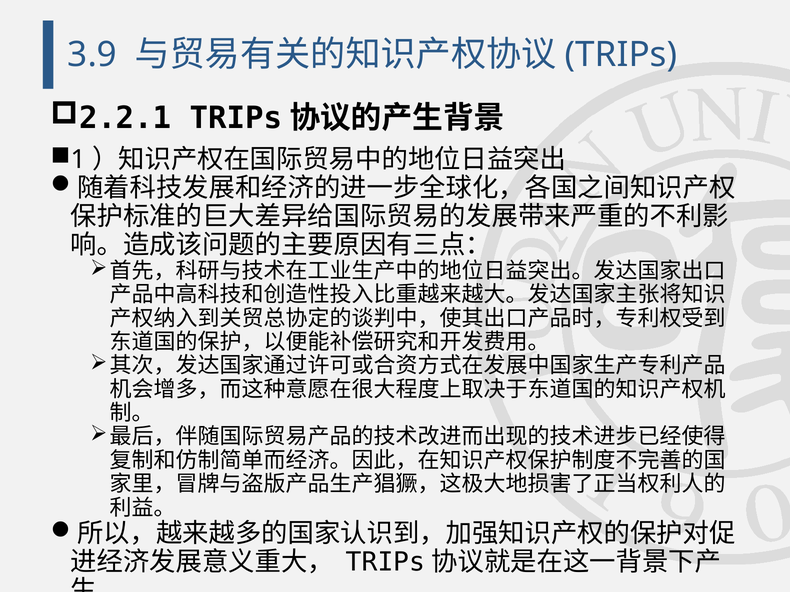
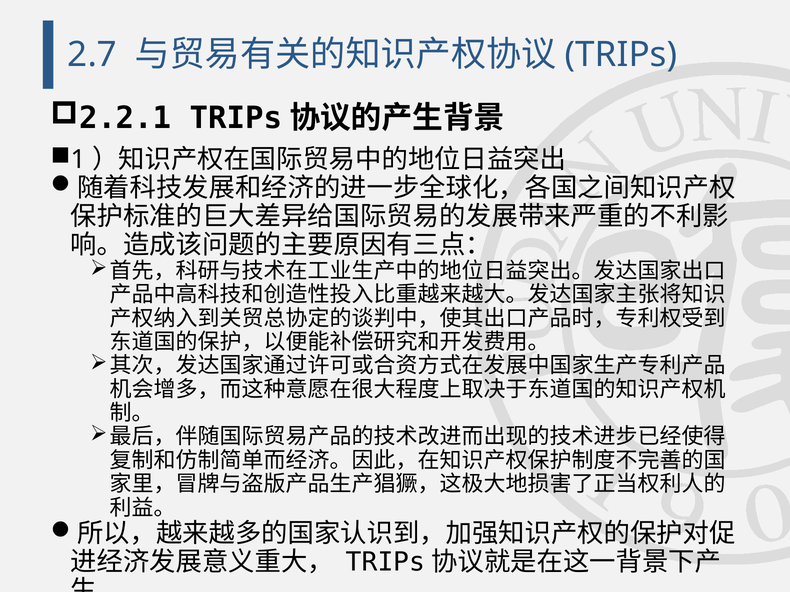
3.9: 3.9 -> 2.7
